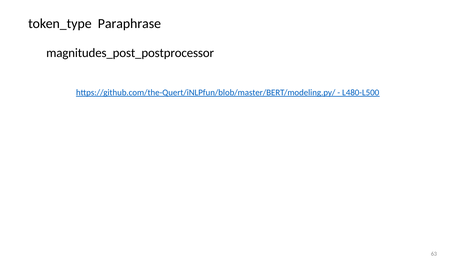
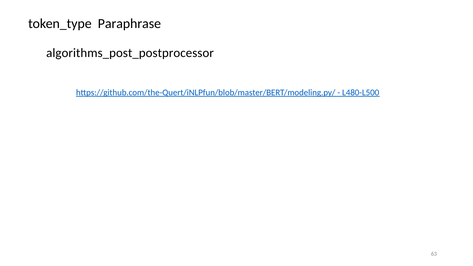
magnitudes_post_postprocessor: magnitudes_post_postprocessor -> algorithms_post_postprocessor
